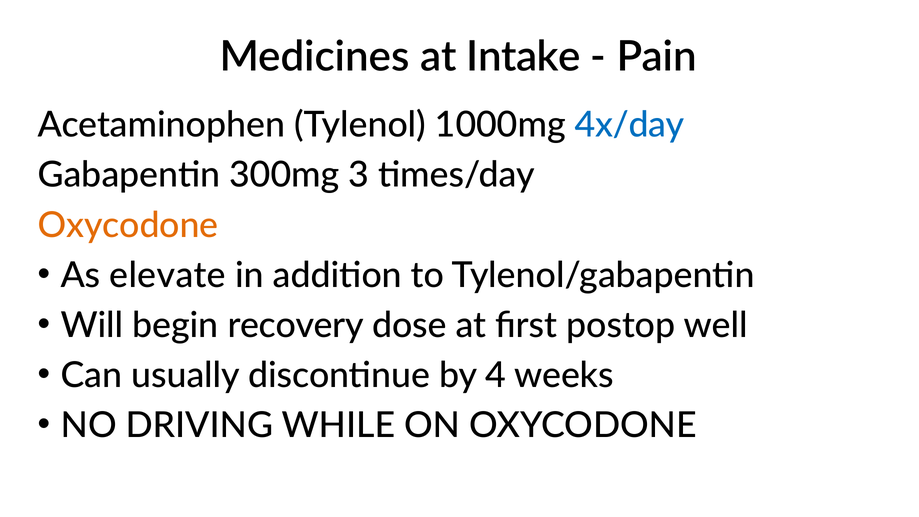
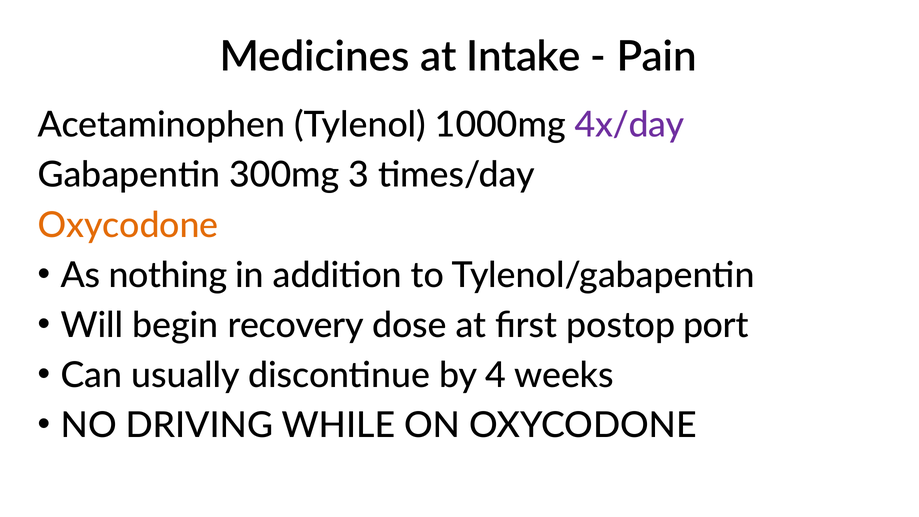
4x/day colour: blue -> purple
elevate: elevate -> nothing
well: well -> port
